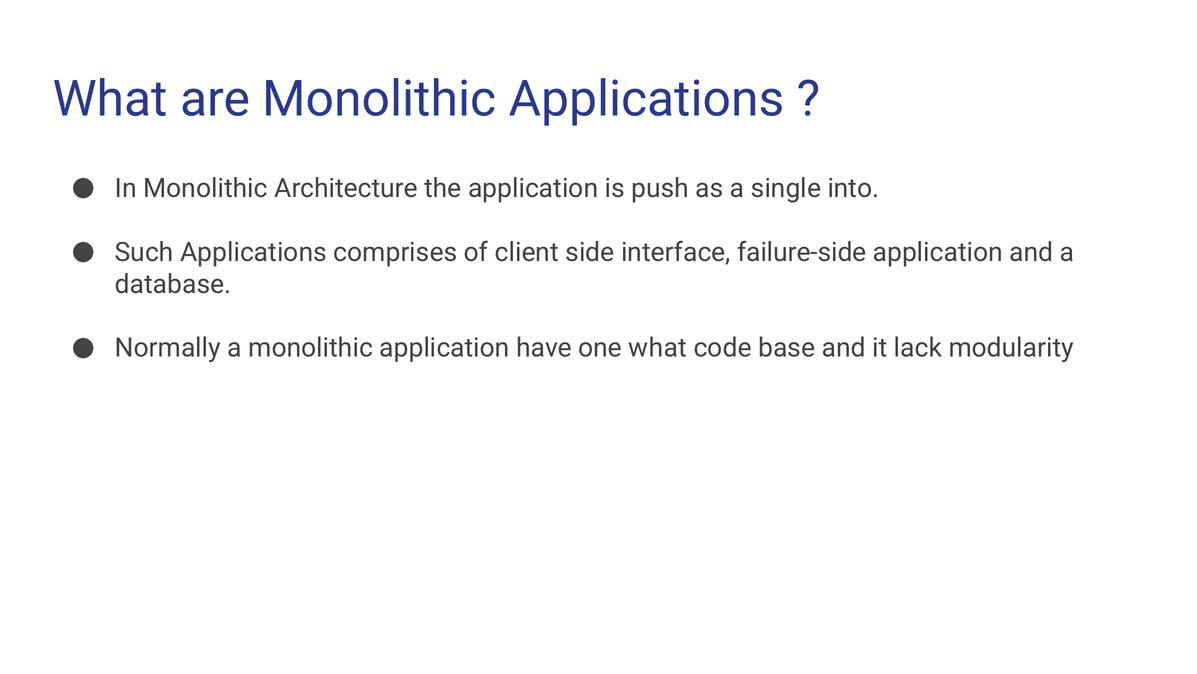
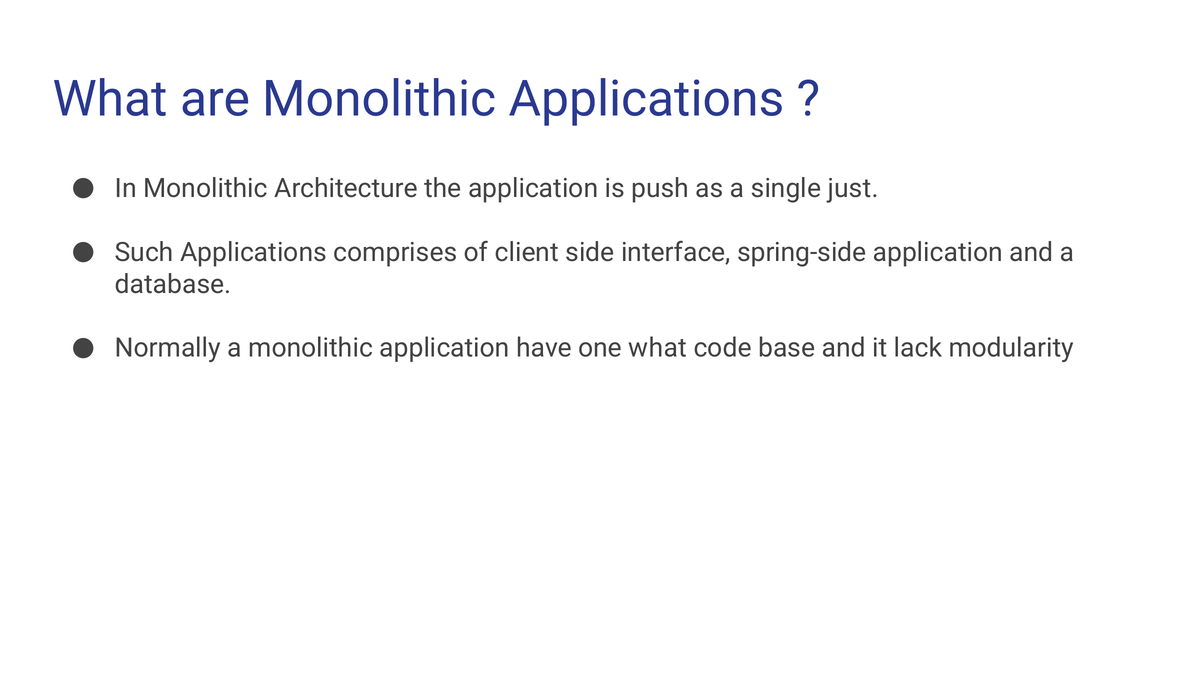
into: into -> just
failure-side: failure-side -> spring-side
